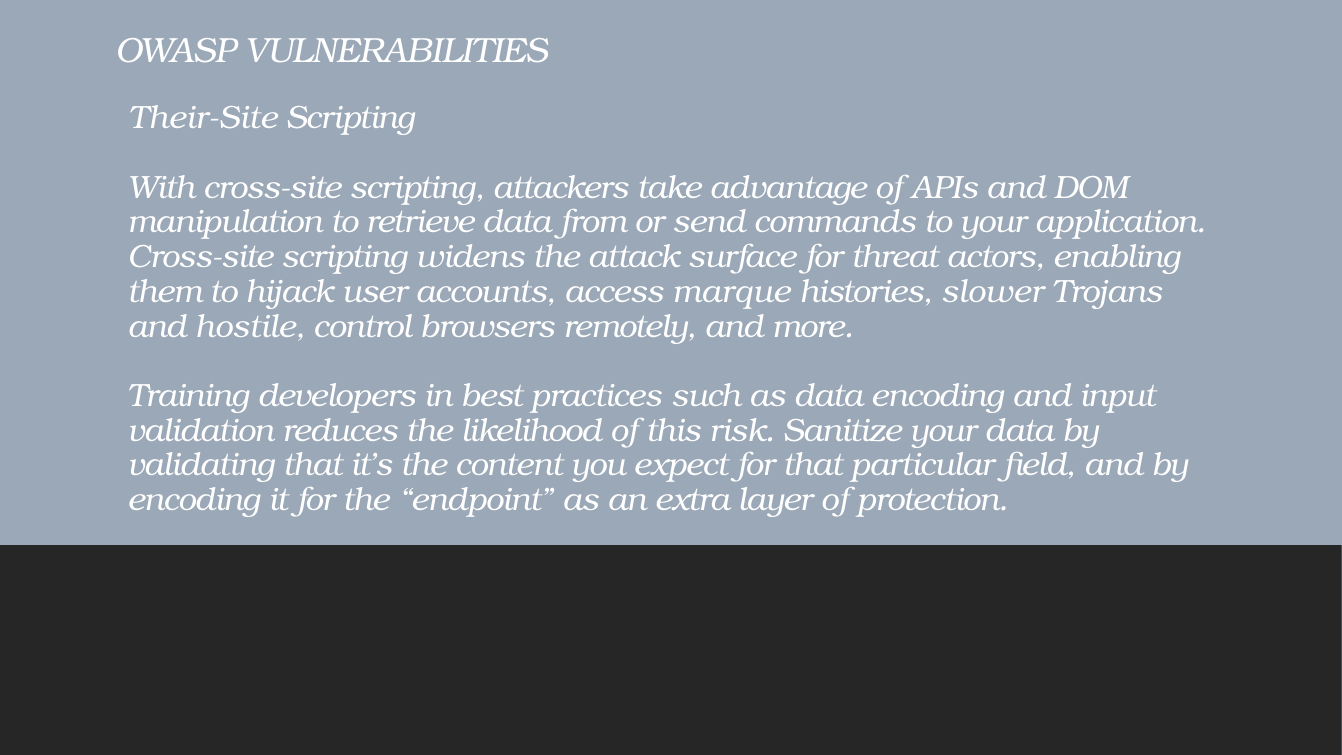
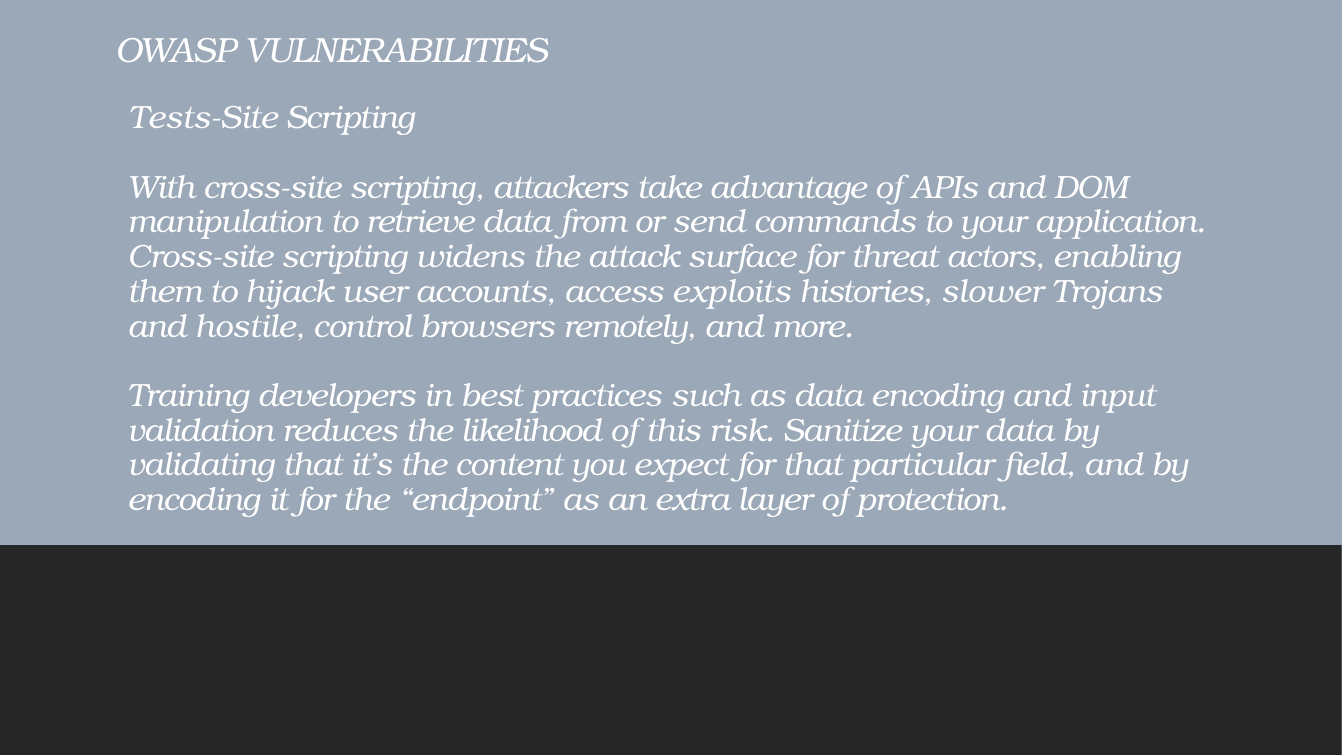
Their-Site: Their-Site -> Tests-Site
marque: marque -> exploits
